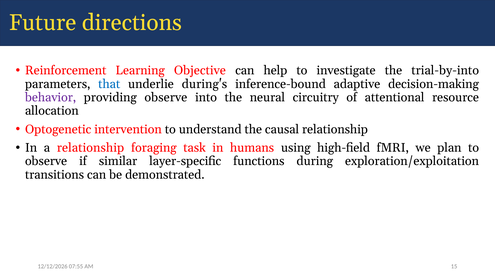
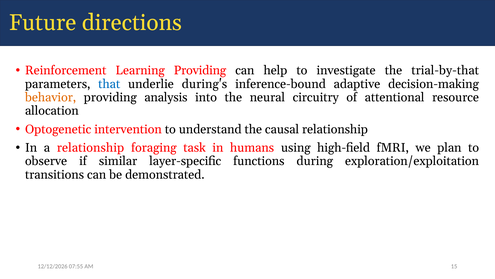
Learning Objective: Objective -> Providing
trial-by-into: trial-by-into -> trial-by-that
behavior colour: purple -> orange
providing observe: observe -> analysis
